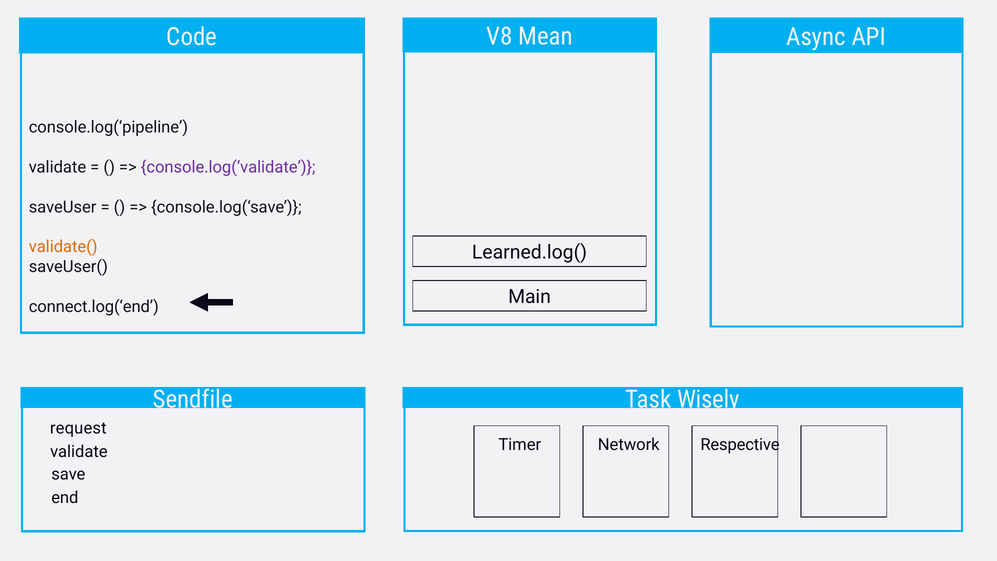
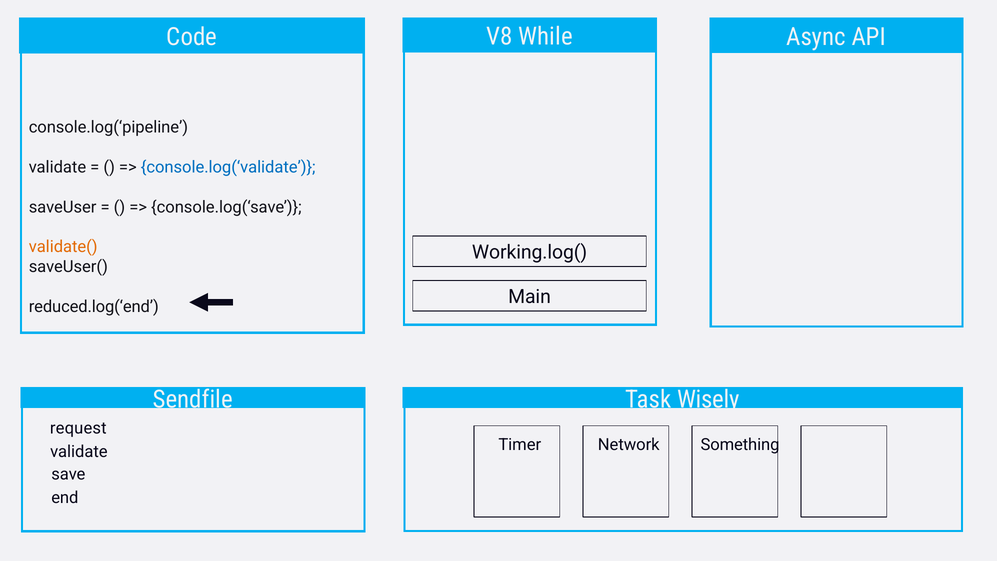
Mean: Mean -> While
console.log(‘validate colour: purple -> blue
Learned.log(: Learned.log( -> Working.log(
connect.log(‘end: connect.log(‘end -> reduced.log(‘end
Respective: Respective -> Something
